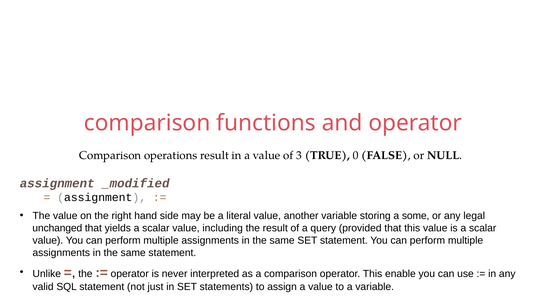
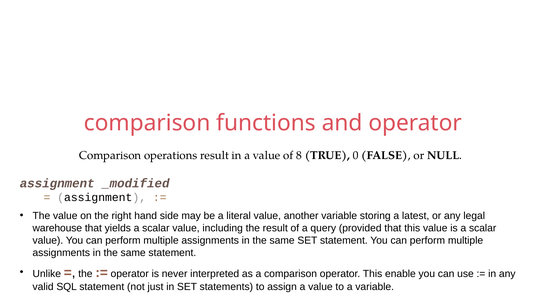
3: 3 -> 8
some: some -> latest
unchanged: unchanged -> warehouse
